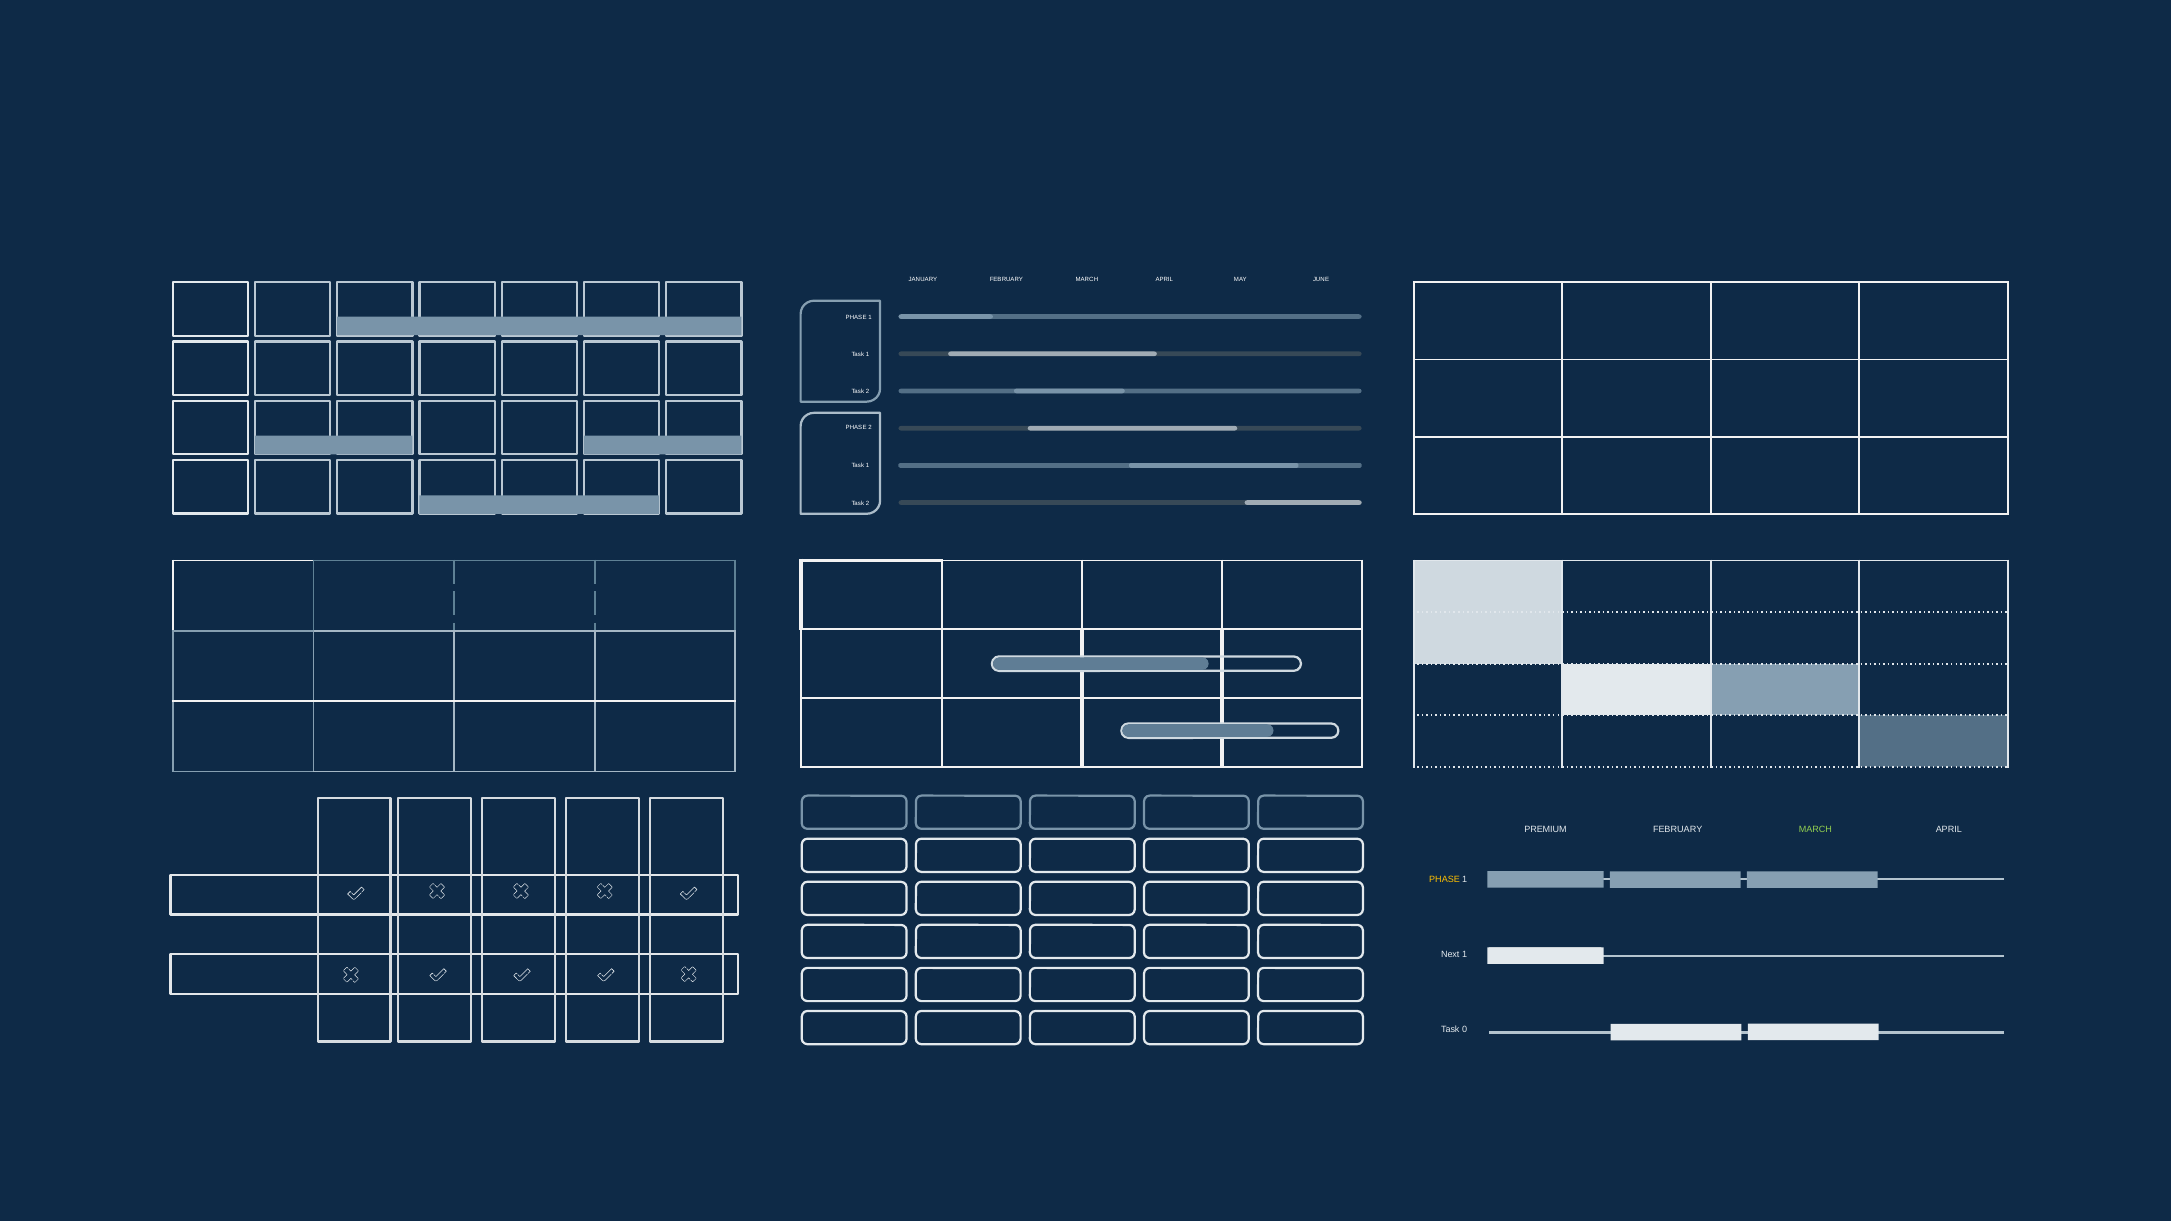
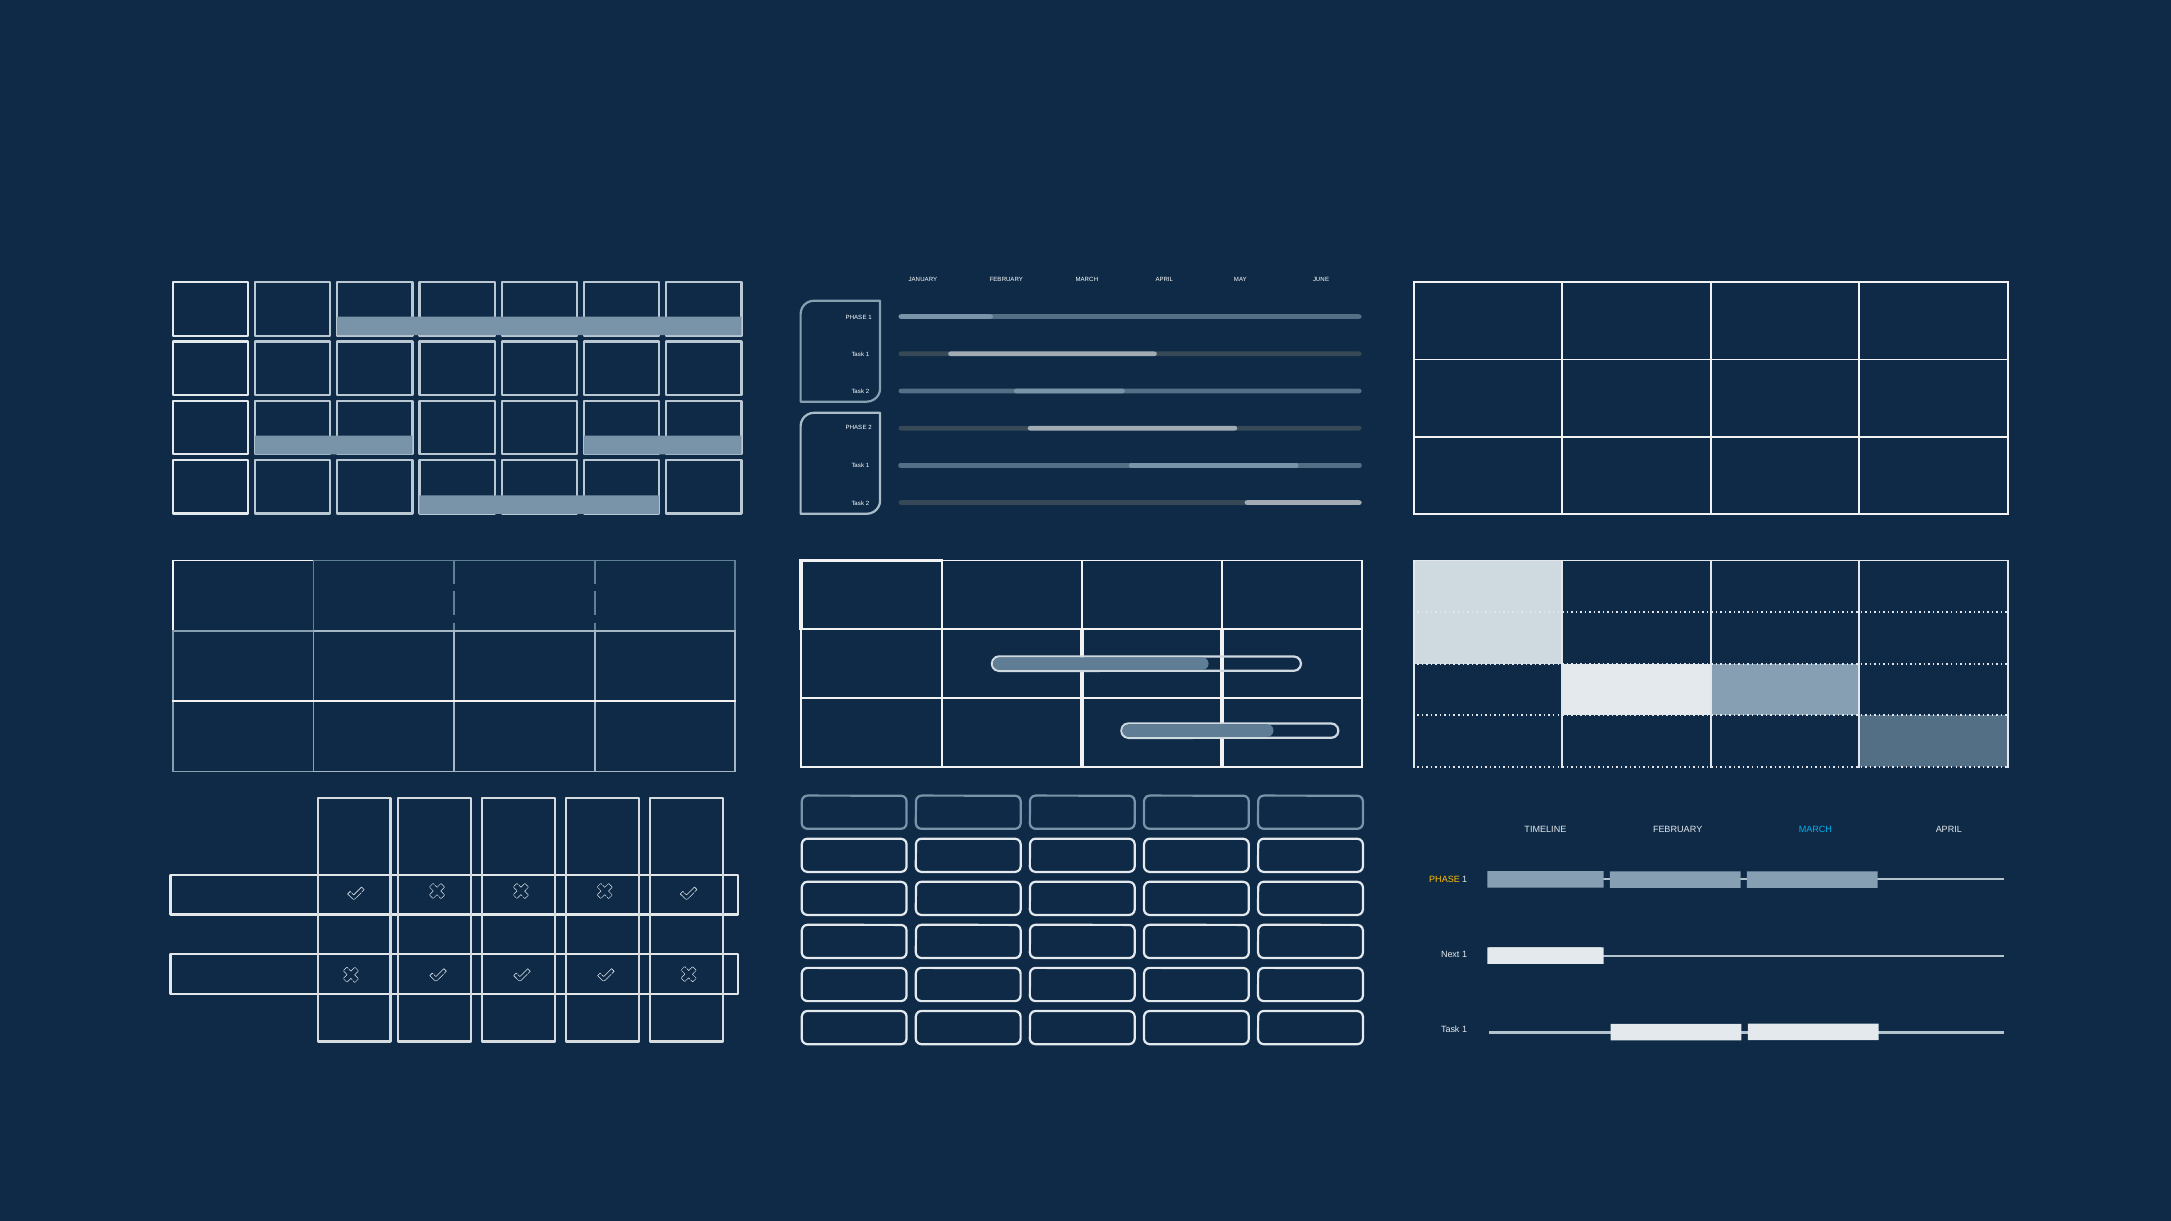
PREMIUM: PREMIUM -> TIMELINE
MARCH at (1815, 830) colour: light green -> light blue
0 at (1465, 1030): 0 -> 1
